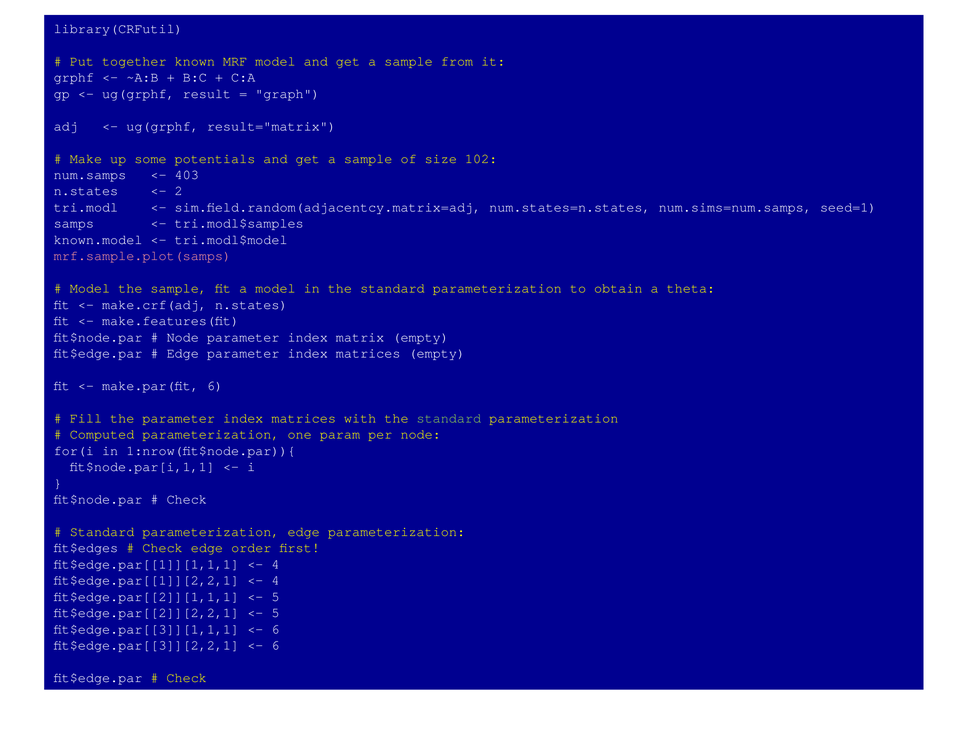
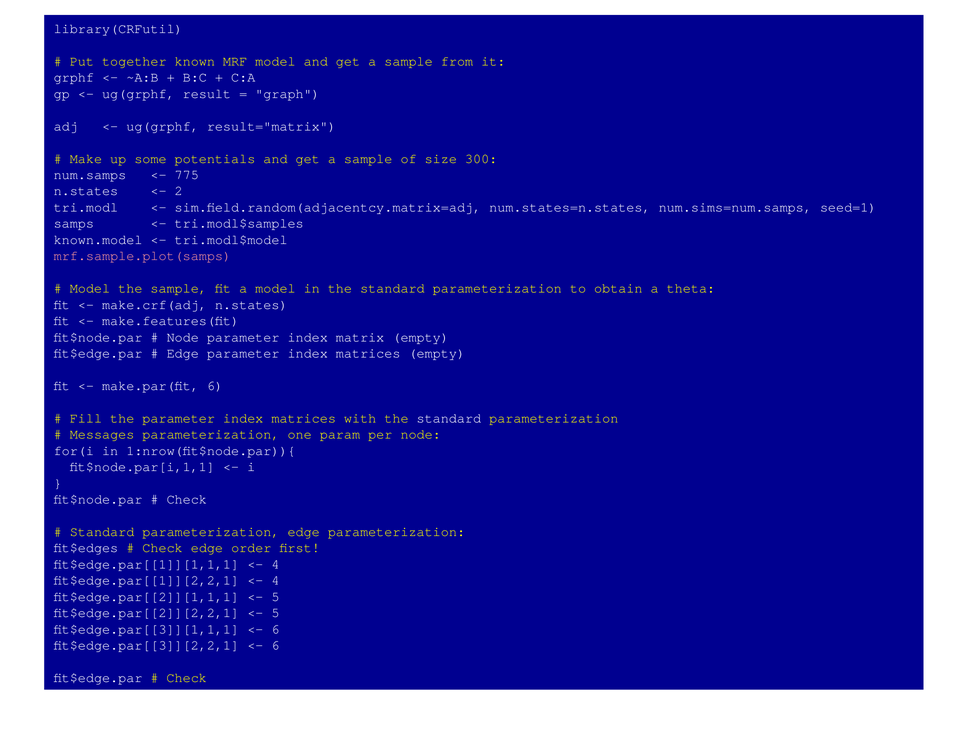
102: 102 -> 300
403: 403 -> 775
standard at (449, 418) colour: light green -> white
Computed: Computed -> Messages
